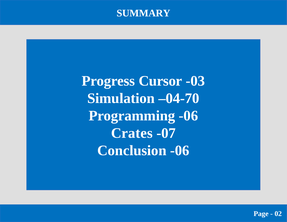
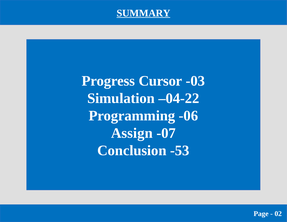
SUMMARY underline: none -> present
–04-70: –04-70 -> –04-22
Crates: Crates -> Assign
Conclusion -06: -06 -> -53
